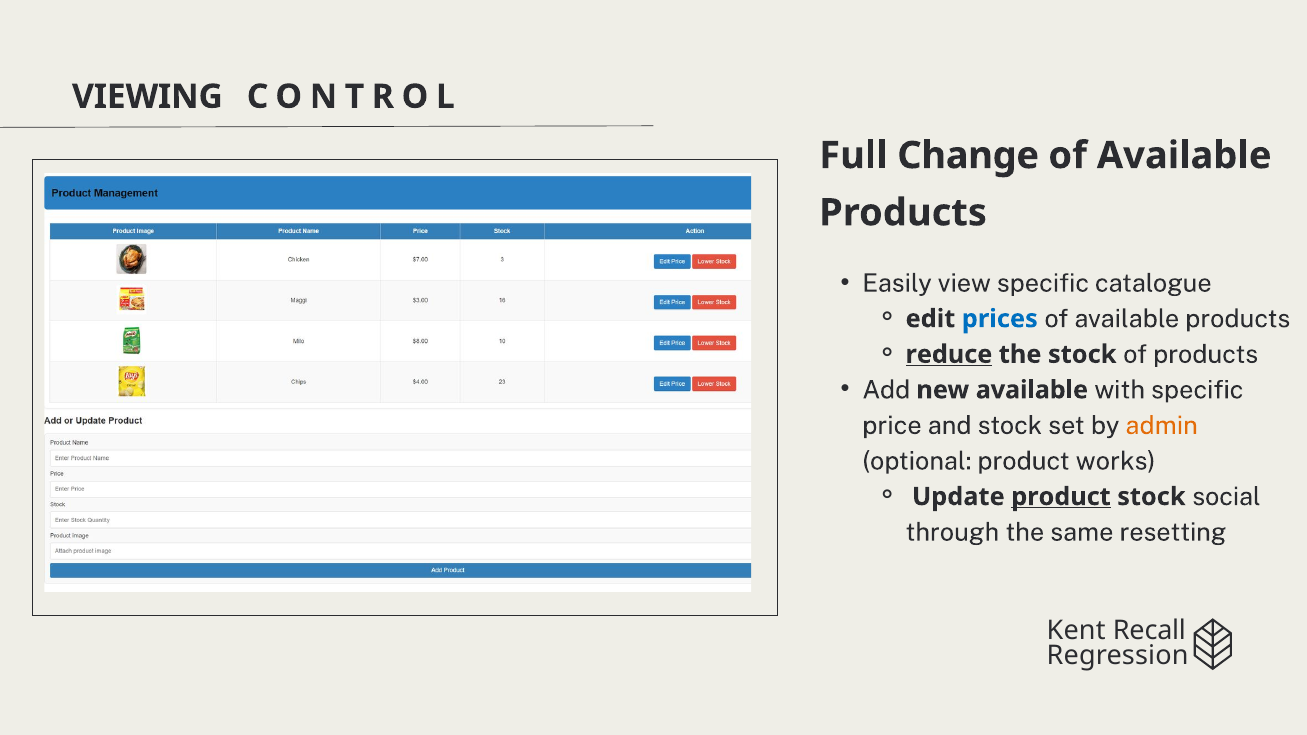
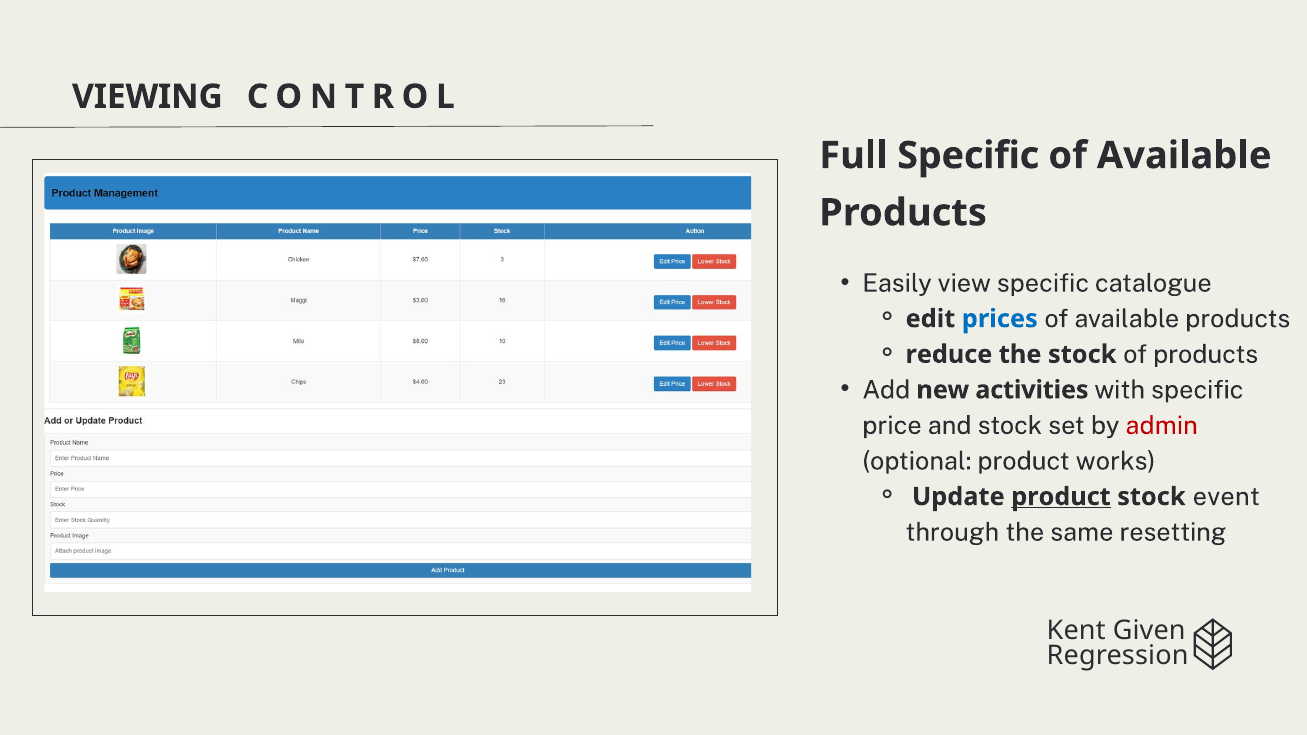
Full Change: Change -> Specific
reduce underline: present -> none
new available: available -> activities
admin colour: orange -> red
social: social -> event
Recall: Recall -> Given
